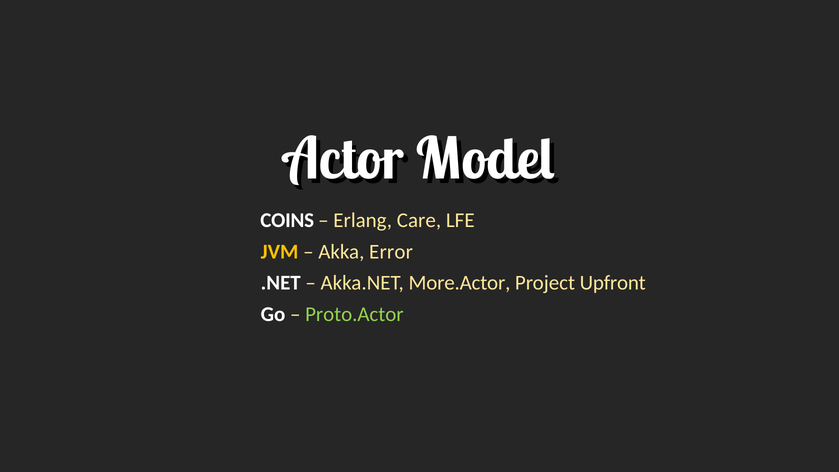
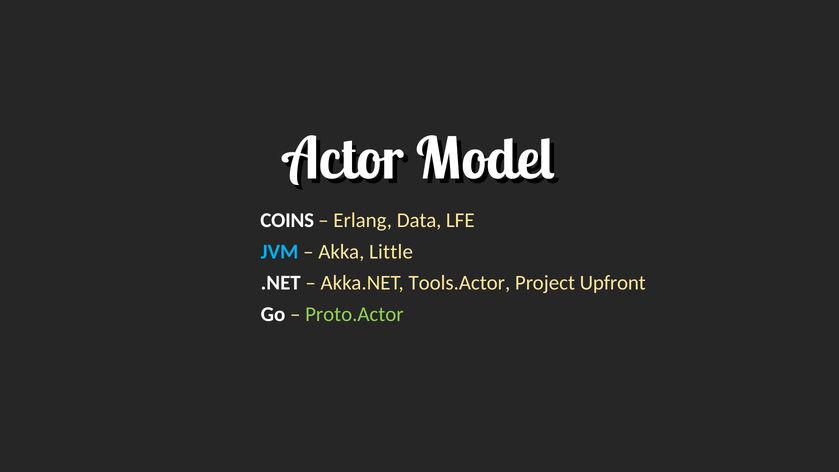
Care: Care -> Data
JVM colour: yellow -> light blue
Error: Error -> Little
More.Actor: More.Actor -> Tools.Actor
